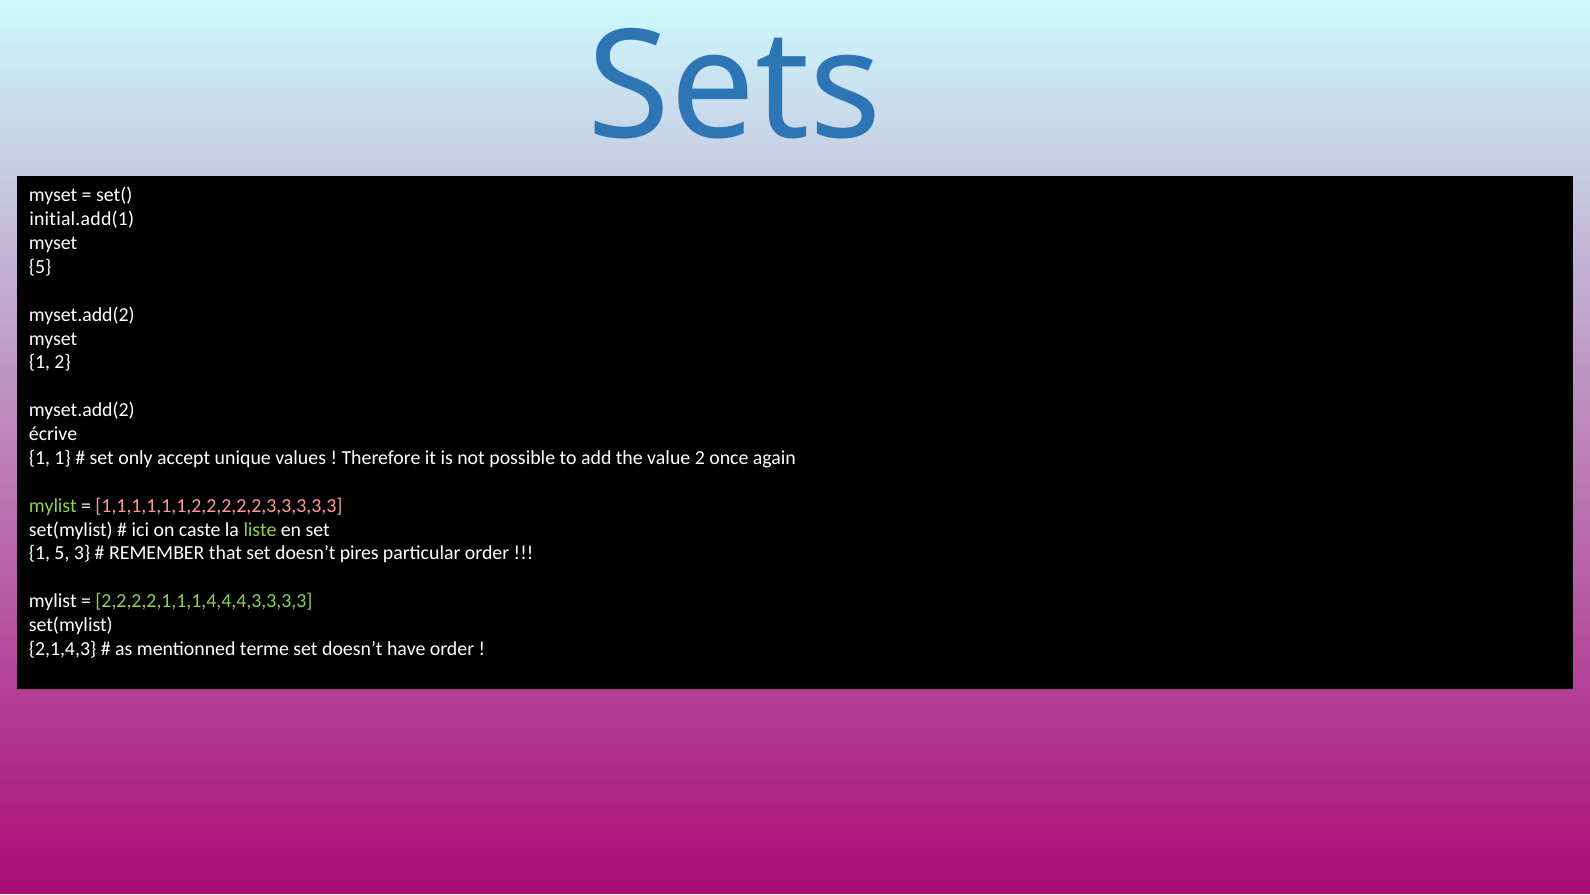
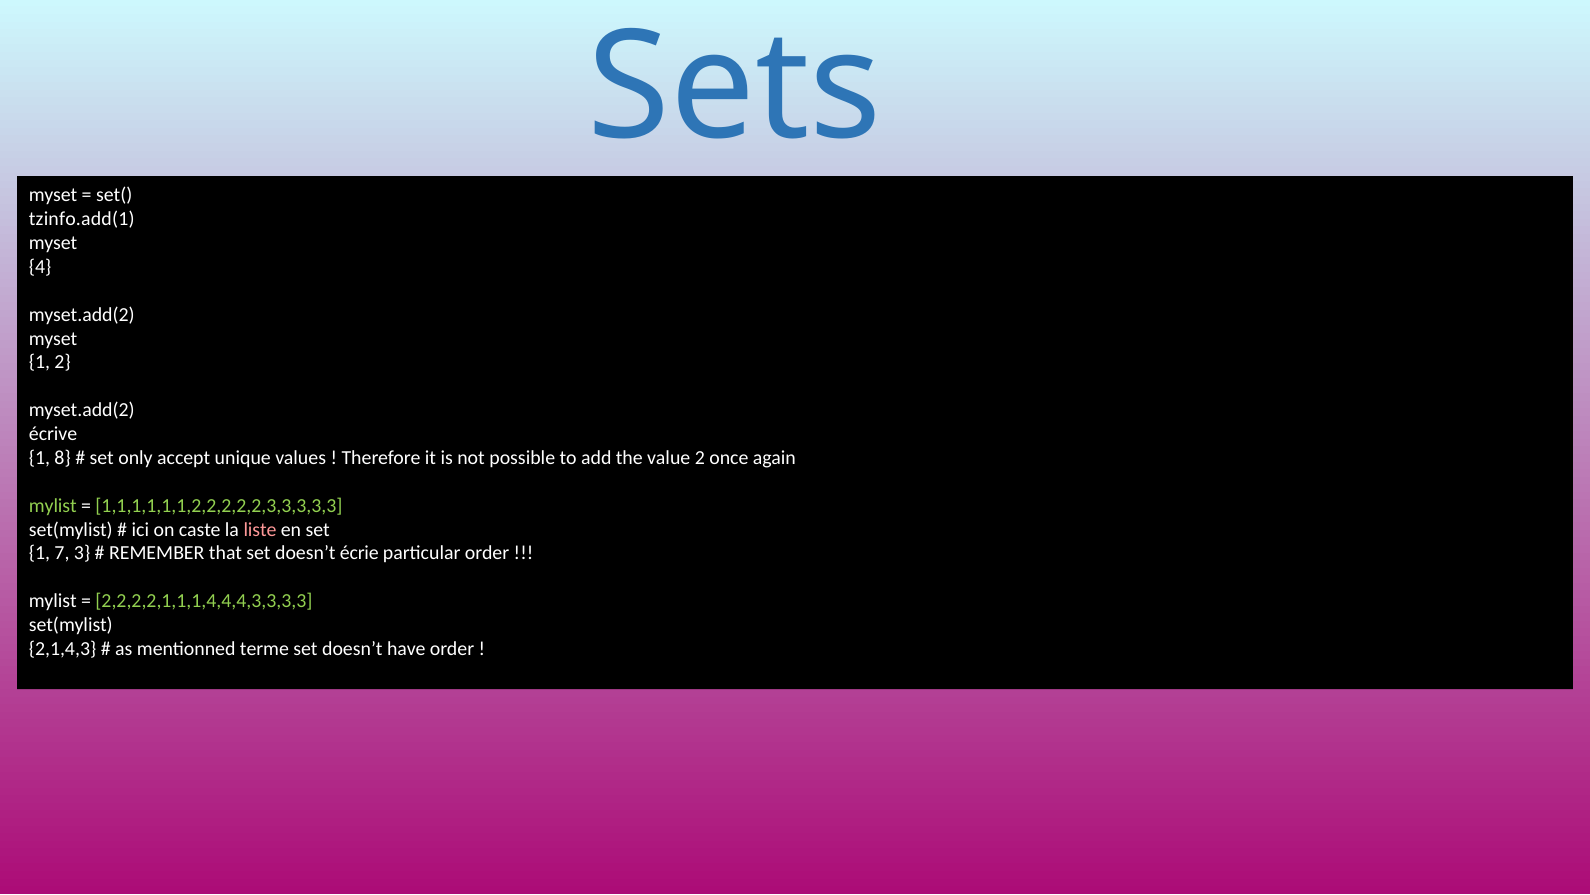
initial.add(1: initial.add(1 -> tzinfo.add(1
5 at (40, 267): 5 -> 4
1 1: 1 -> 8
1,1,1,1,1,1,2,2,2,2,2,3,3,3,3,3 colour: pink -> light green
liste colour: light green -> pink
1 5: 5 -> 7
pires: pires -> écrie
